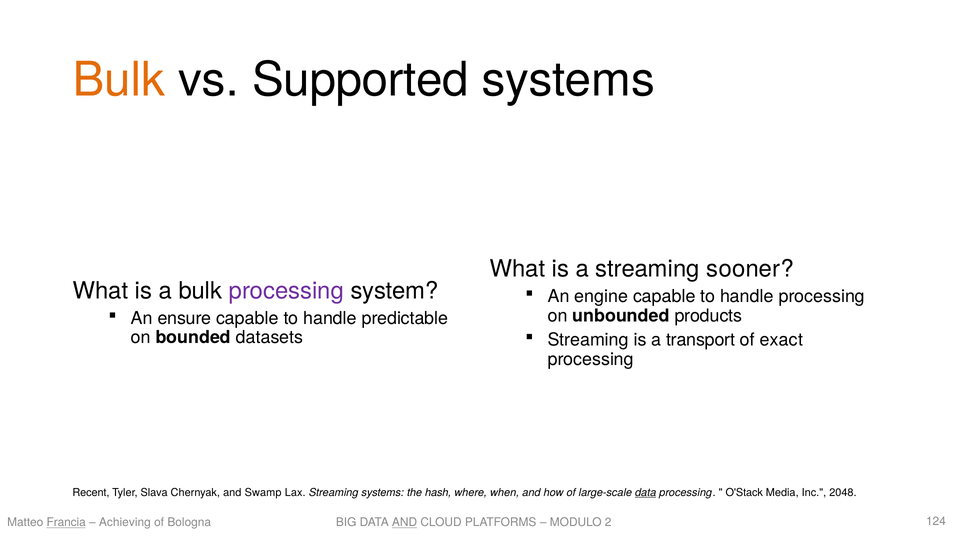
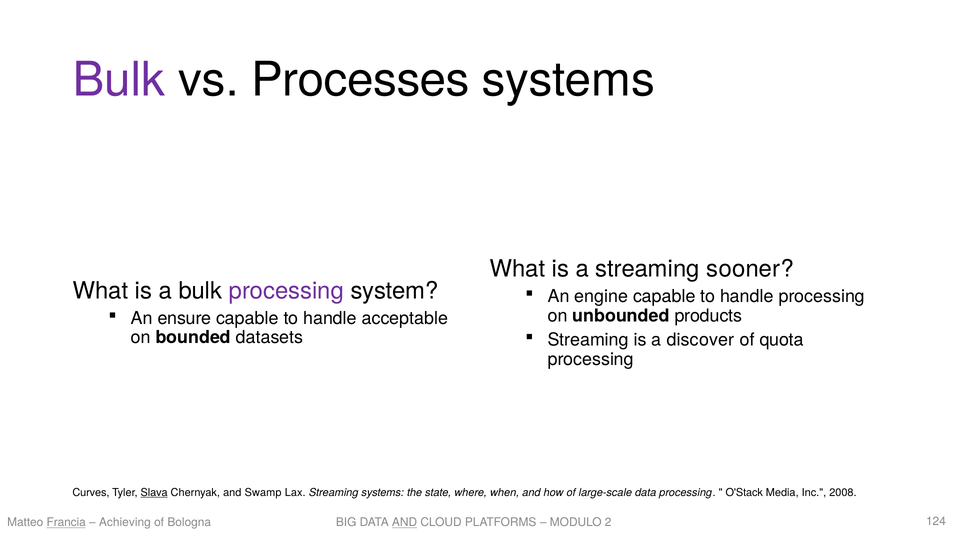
Bulk at (119, 80) colour: orange -> purple
Supported: Supported -> Processes
predictable: predictable -> acceptable
transport: transport -> discover
exact: exact -> quota
Recent: Recent -> Curves
Slava underline: none -> present
hash: hash -> state
data at (646, 493) underline: present -> none
2048: 2048 -> 2008
